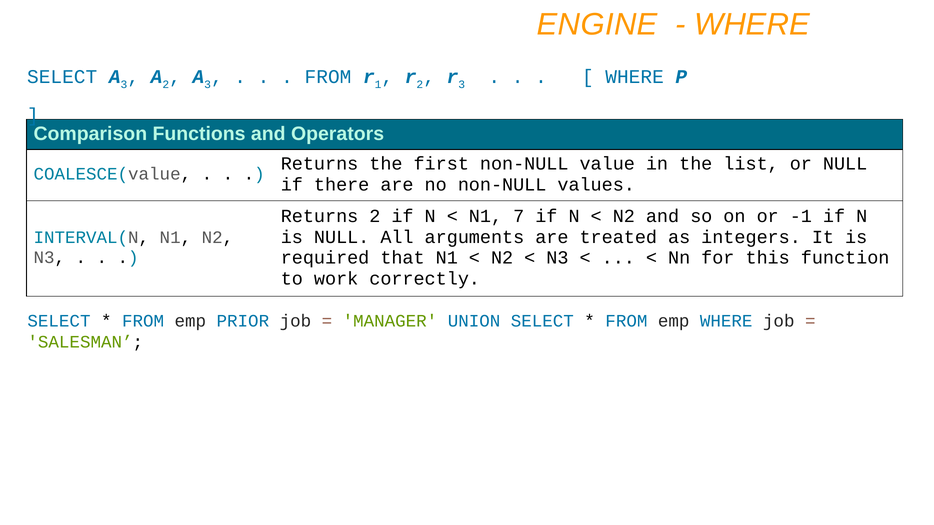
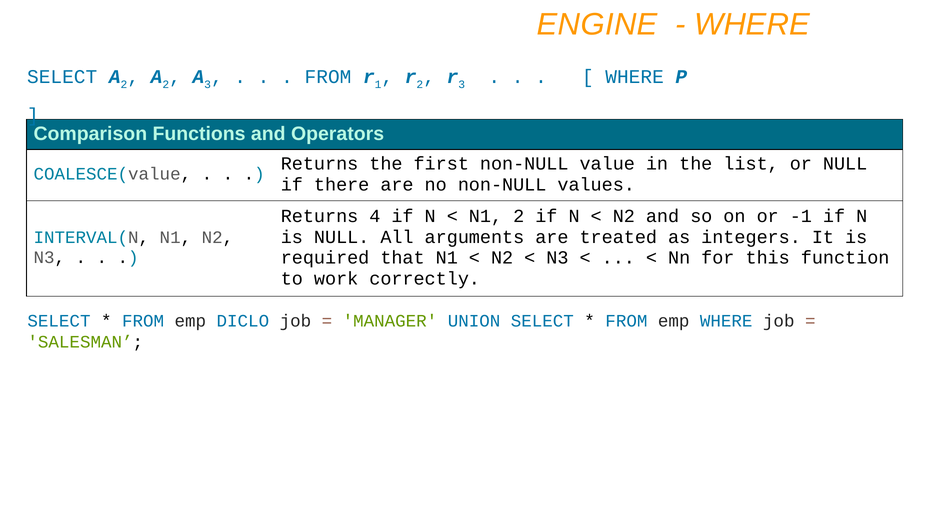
3 at (124, 85): 3 -> 2
Returns 2: 2 -> 4
N1 7: 7 -> 2
PRIOR: PRIOR -> DICLO
